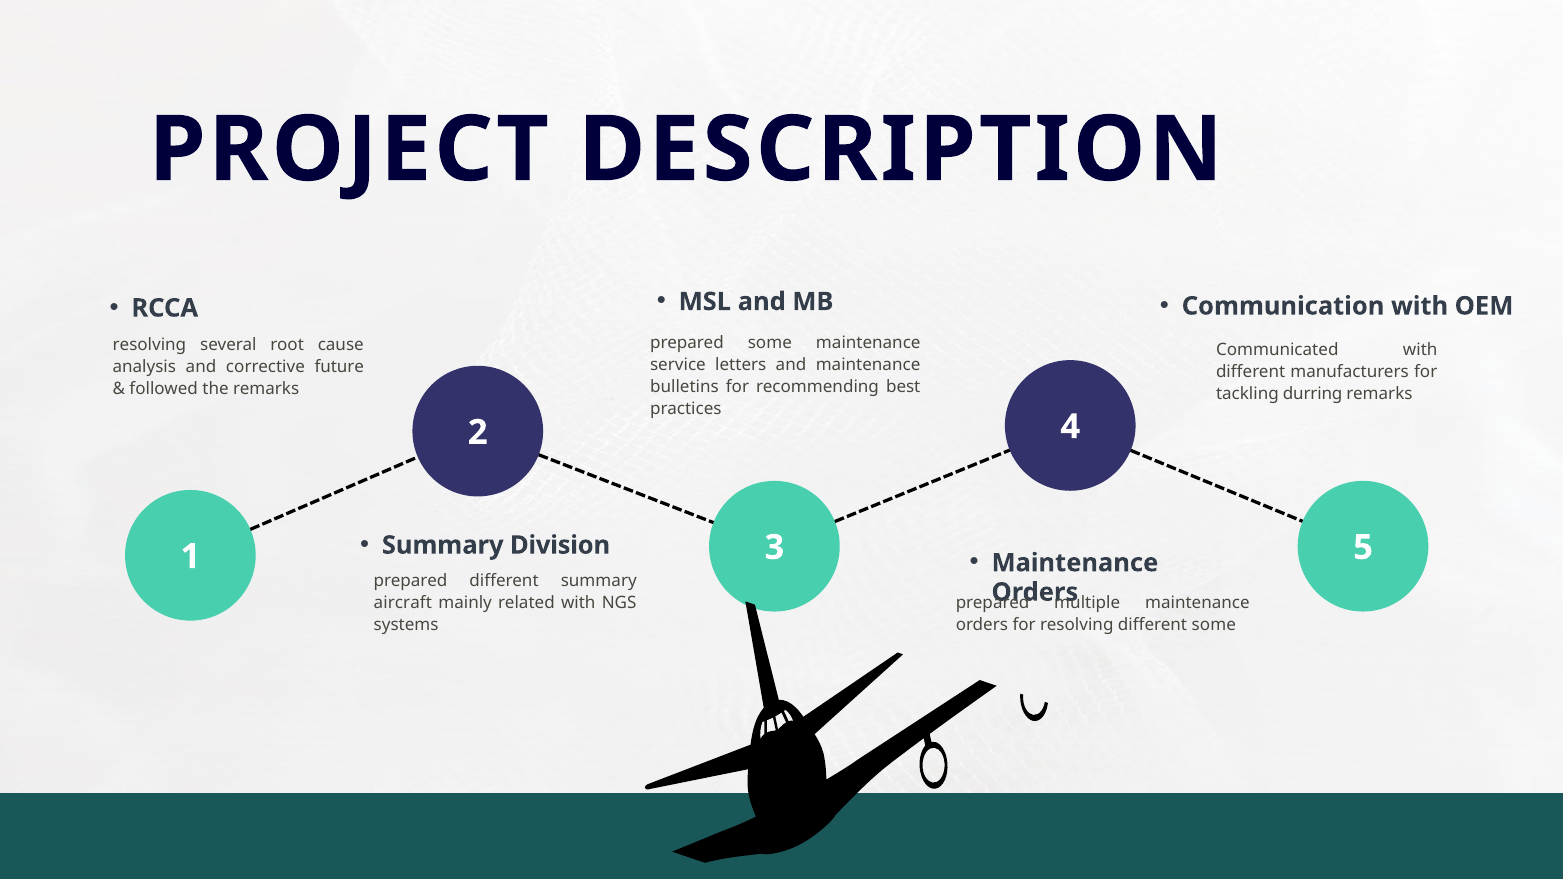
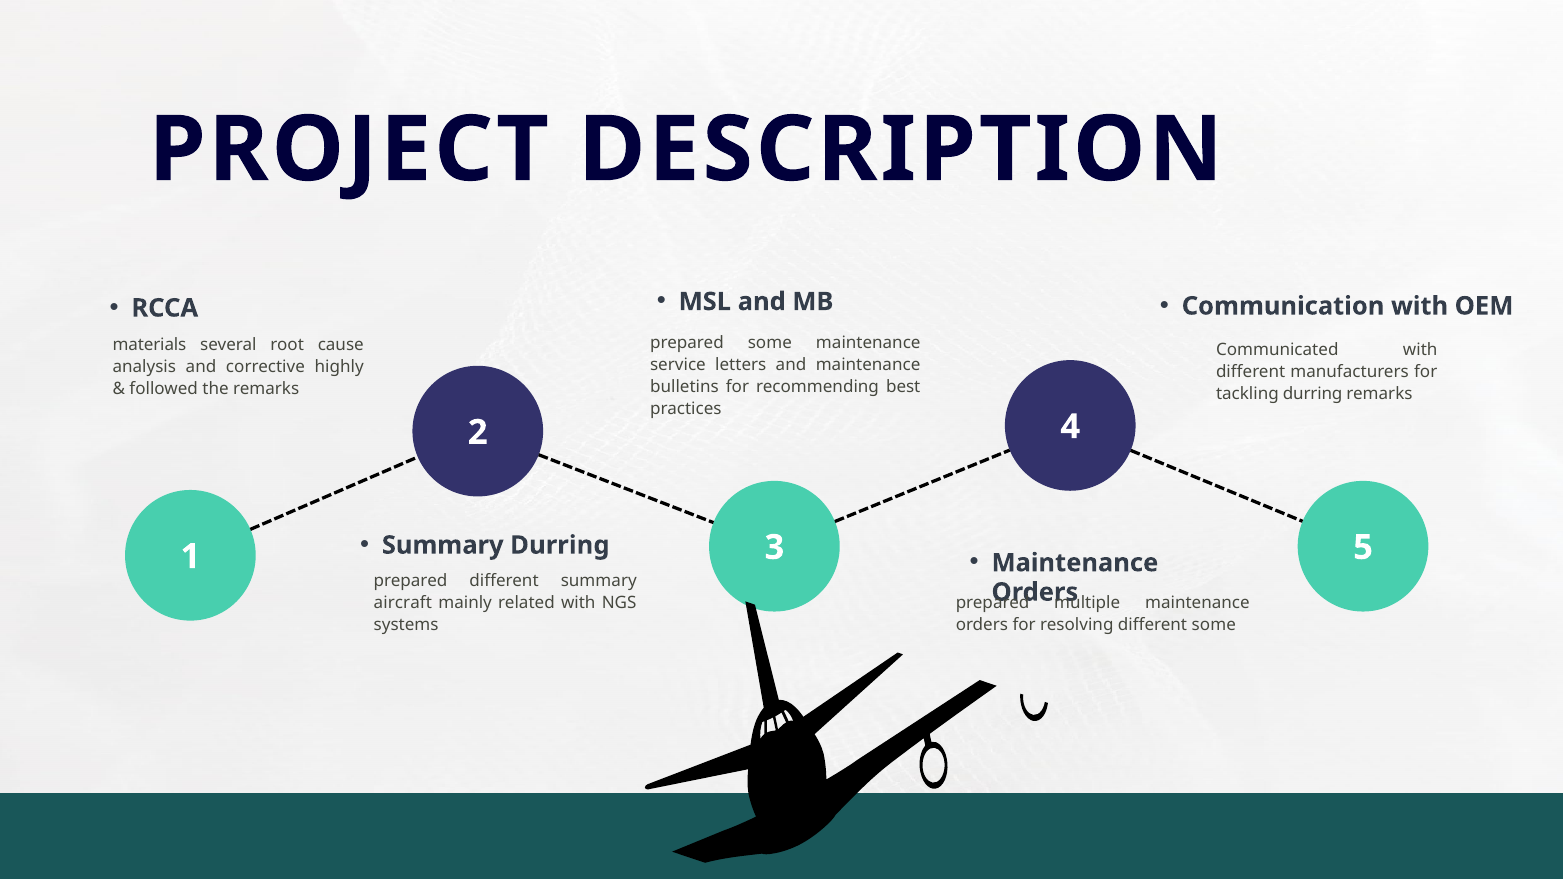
resolving at (149, 344): resolving -> materials
future: future -> highly
Summary Division: Division -> Durring
